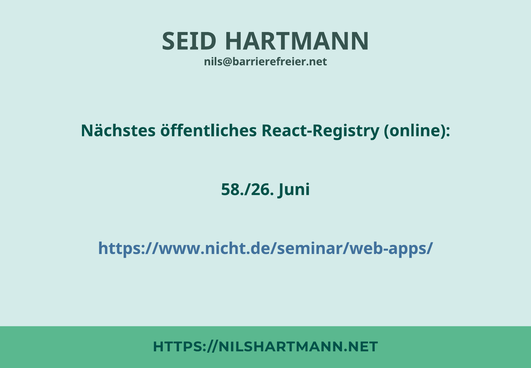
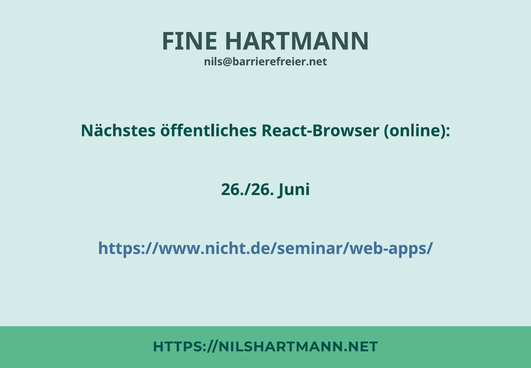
SEID: SEID -> FINE
React-Registry: React-Registry -> React-Browser
58./26: 58./26 -> 26./26
